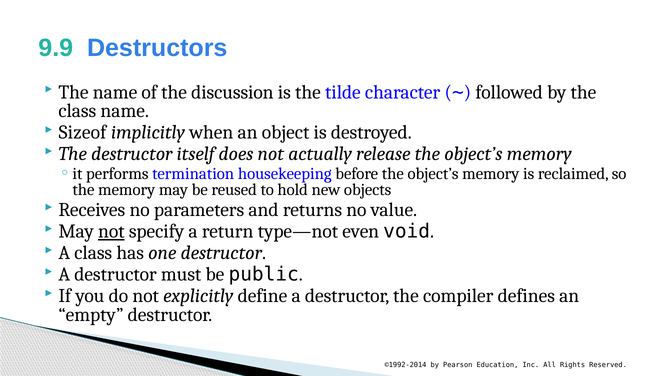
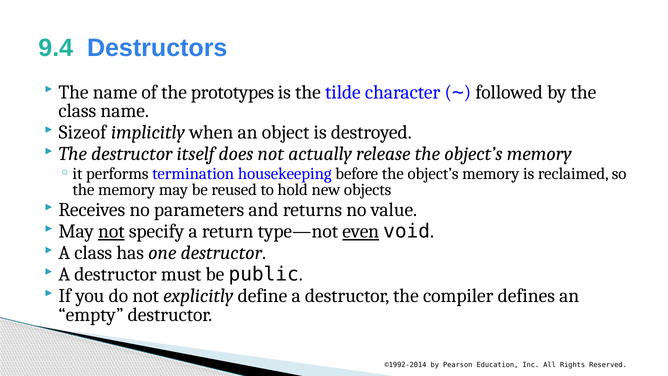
9.9: 9.9 -> 9.4
discussion: discussion -> prototypes
even underline: none -> present
